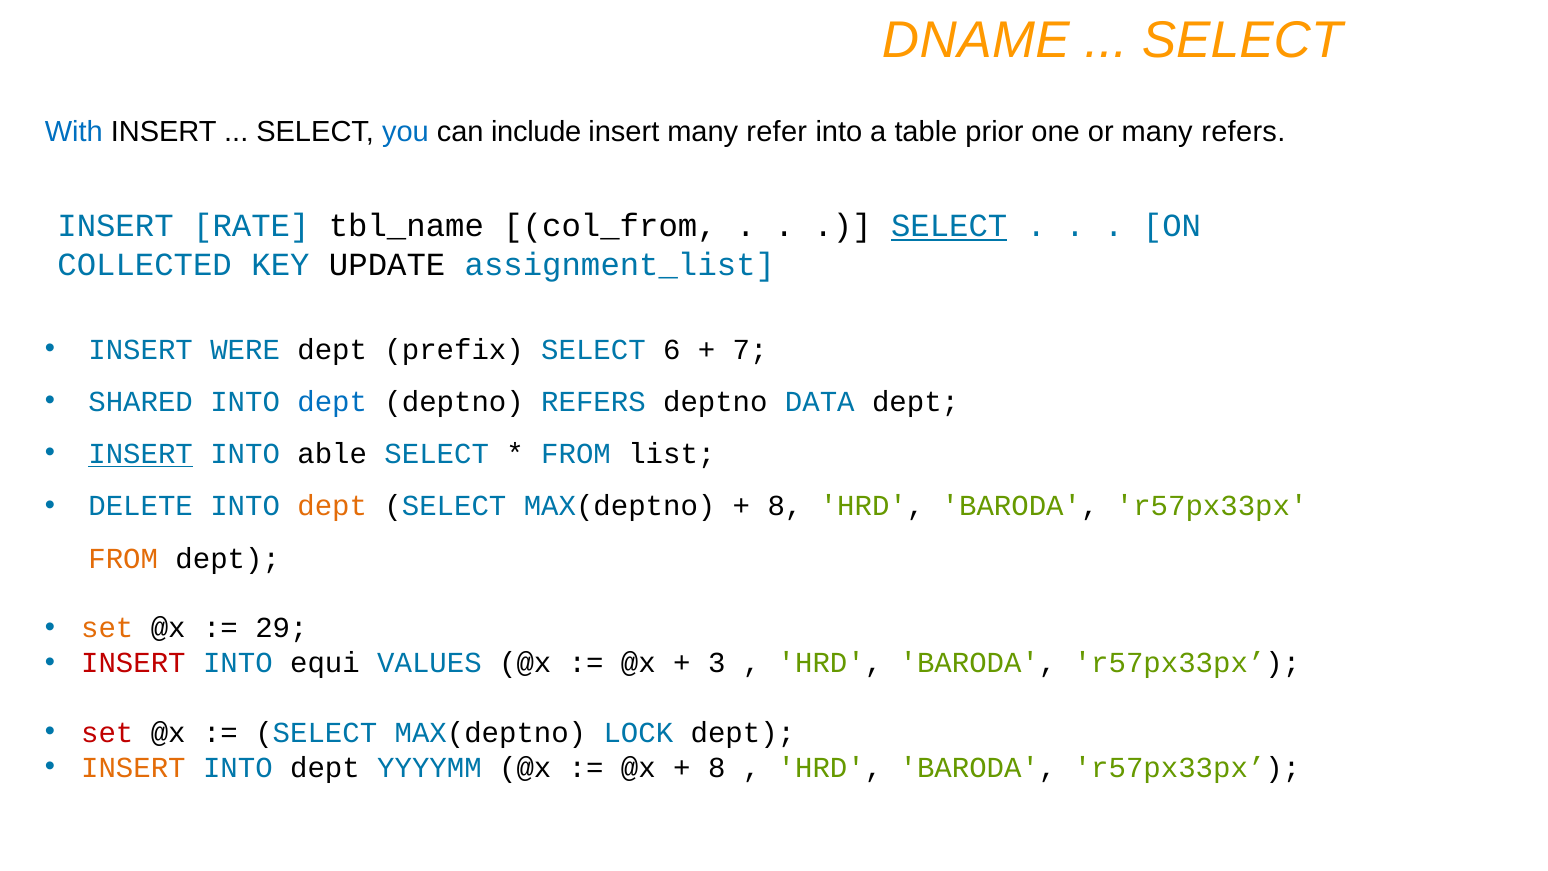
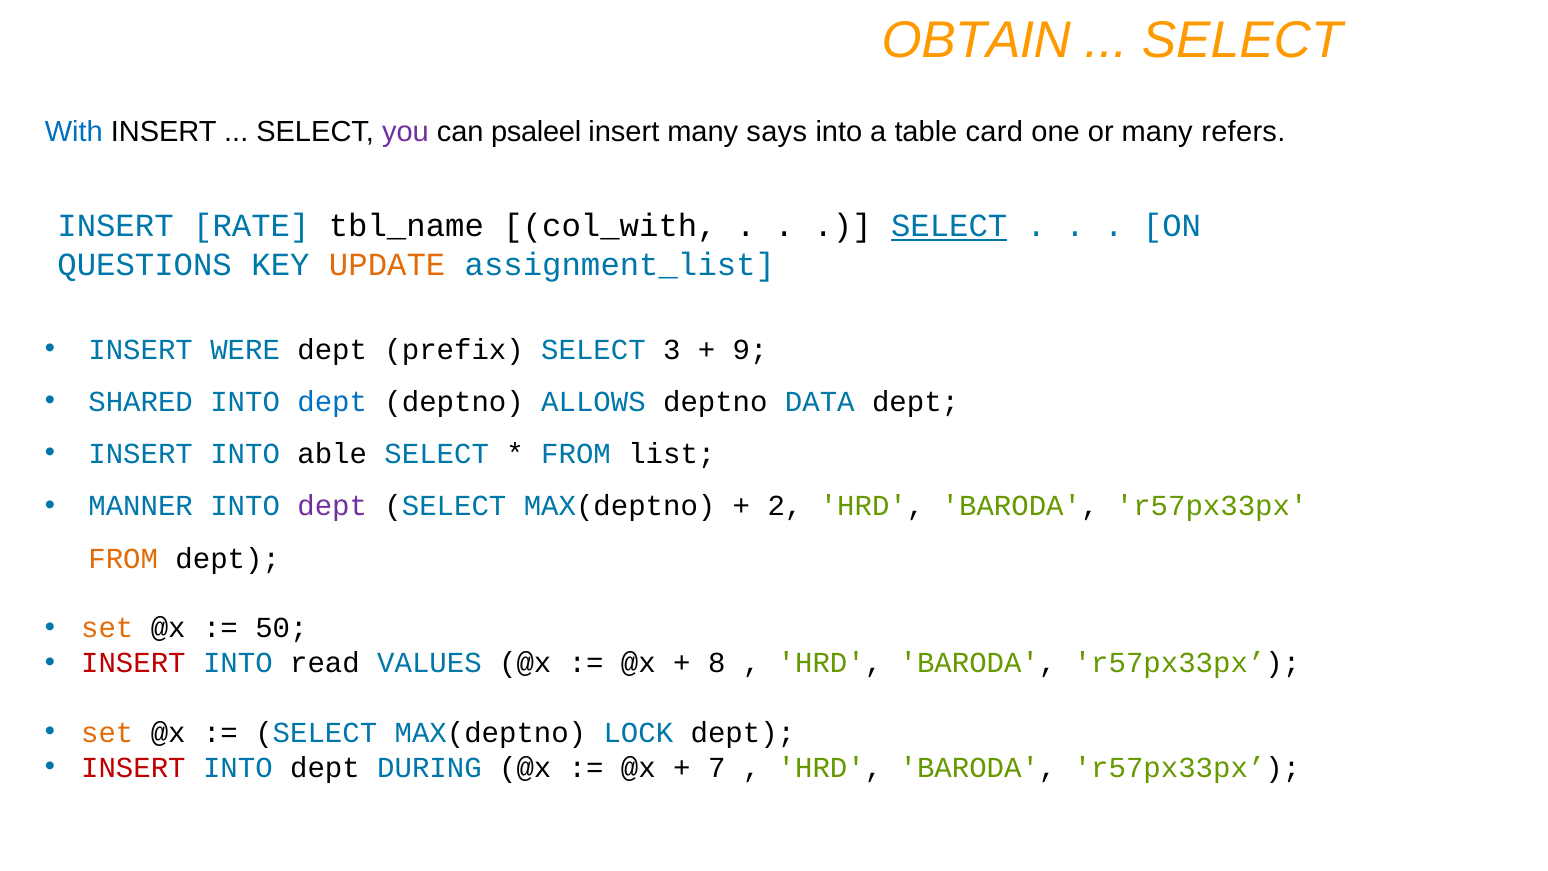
DNAME: DNAME -> OBTAIN
you colour: blue -> purple
include: include -> psaleel
refer: refer -> says
prior: prior -> card
col_from: col_from -> col_with
COLLECTED: COLLECTED -> QUESTIONS
UPDATE colour: black -> orange
6: 6 -> 3
7: 7 -> 9
deptno REFERS: REFERS -> ALLOWS
INSERT at (141, 454) underline: present -> none
DELETE: DELETE -> MANNER
dept at (332, 506) colour: orange -> purple
8 at (785, 506): 8 -> 2
29: 29 -> 50
equi: equi -> read
3: 3 -> 8
set at (107, 732) colour: red -> orange
INSERT at (133, 767) colour: orange -> red
YYYYMM: YYYYMM -> DURING
8 at (717, 767): 8 -> 7
